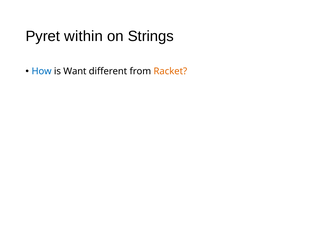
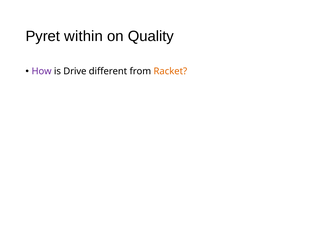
Strings: Strings -> Quality
How colour: blue -> purple
Want: Want -> Drive
